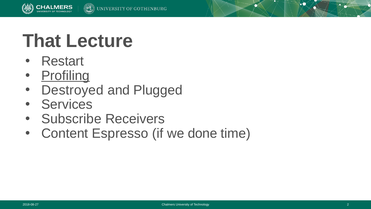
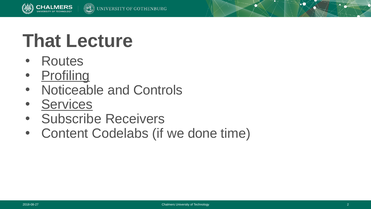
Restart: Restart -> Routes
Destroyed: Destroyed -> Noticeable
Plugged: Plugged -> Controls
Services underline: none -> present
Espresso: Espresso -> Codelabs
